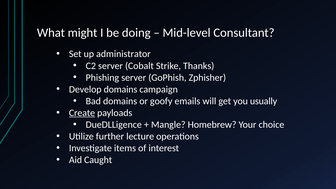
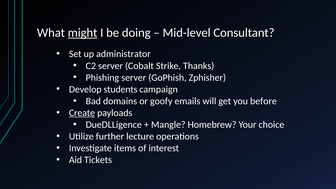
might underline: none -> present
Develop domains: domains -> students
usually: usually -> before
Caught: Caught -> Tickets
